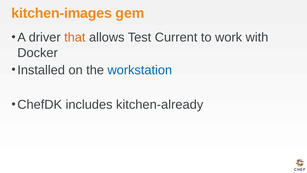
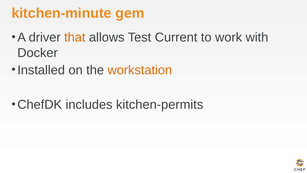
kitchen-images: kitchen-images -> kitchen-minute
workstation colour: blue -> orange
kitchen-already: kitchen-already -> kitchen-permits
